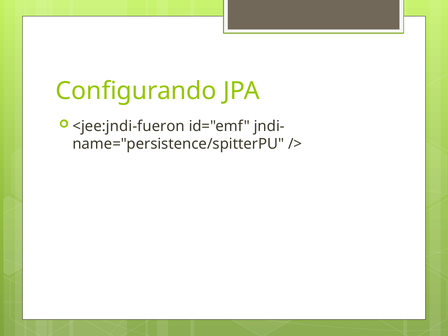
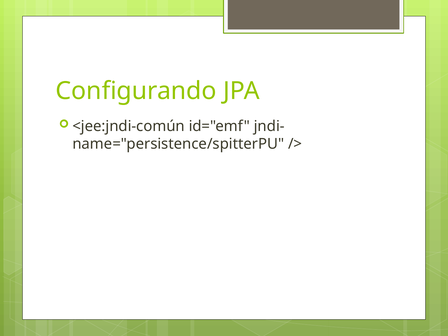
<jee:jndi-fueron: <jee:jndi-fueron -> <jee:jndi-común
